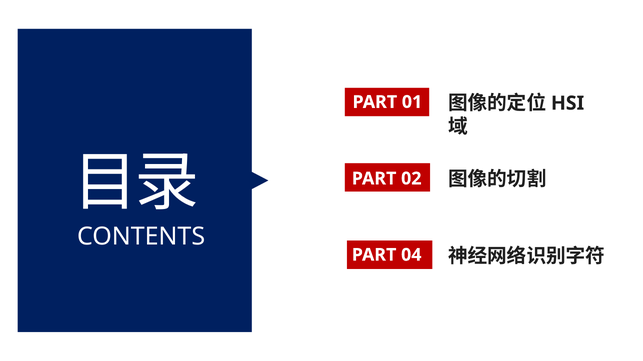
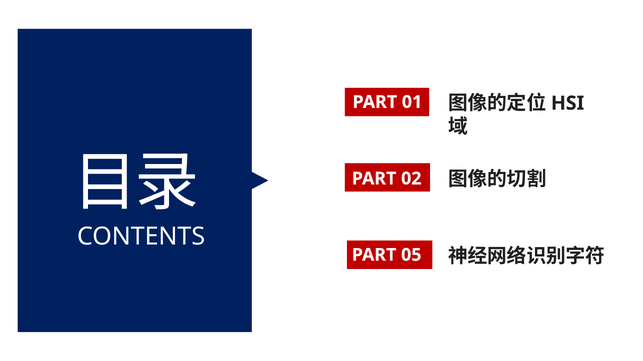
04: 04 -> 05
